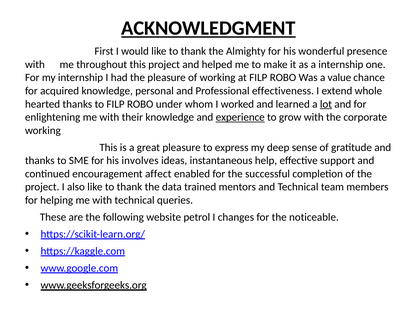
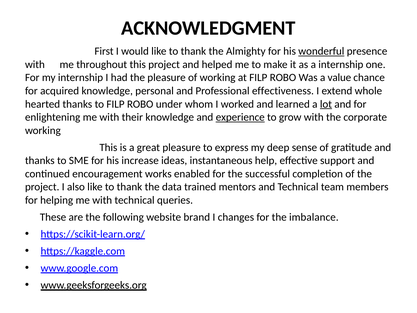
ACKNOWLEDGMENT underline: present -> none
wonderful underline: none -> present
involves: involves -> increase
affect: affect -> works
petrol: petrol -> brand
noticeable: noticeable -> imbalance
